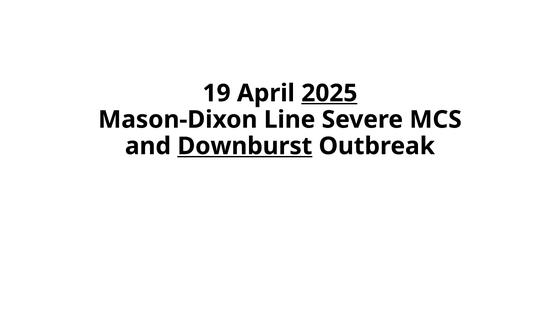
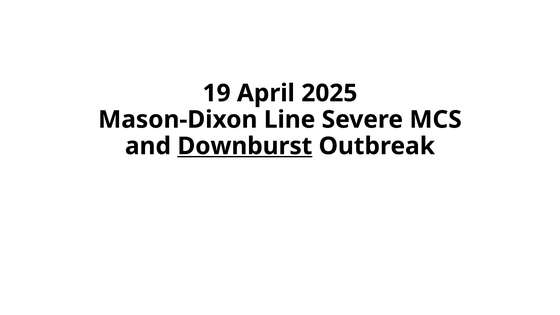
2025 underline: present -> none
